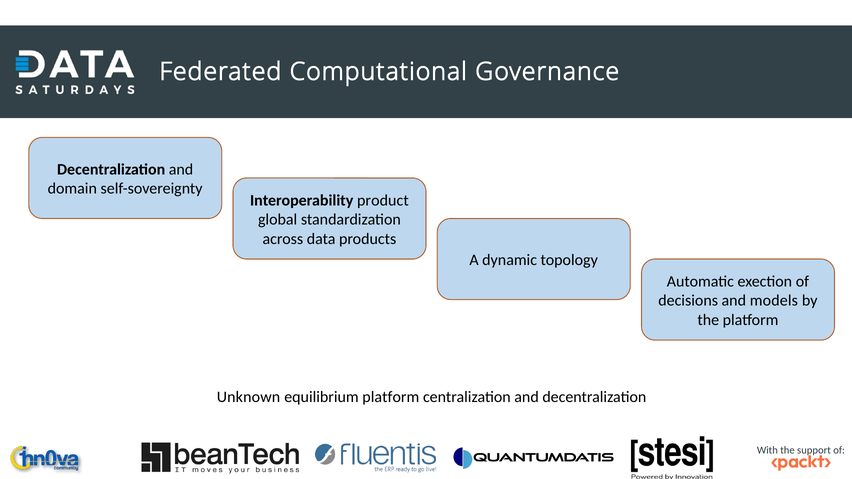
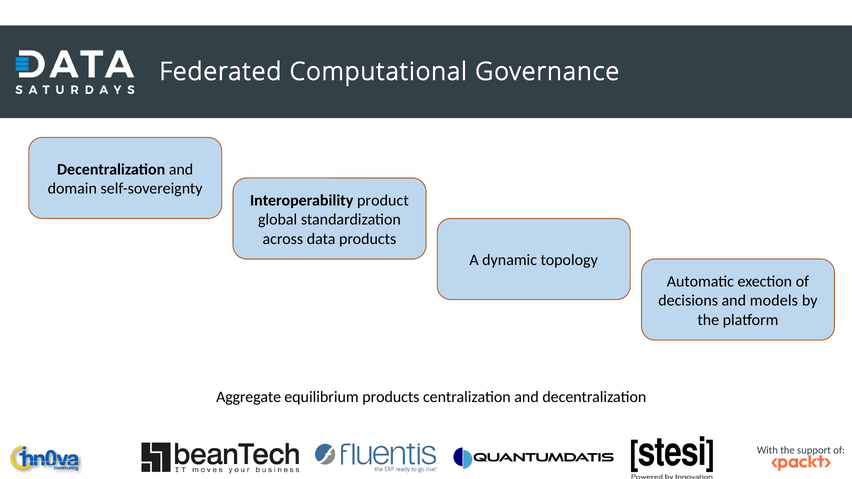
Unknown: Unknown -> Aggregate
equilibrium platform: platform -> products
